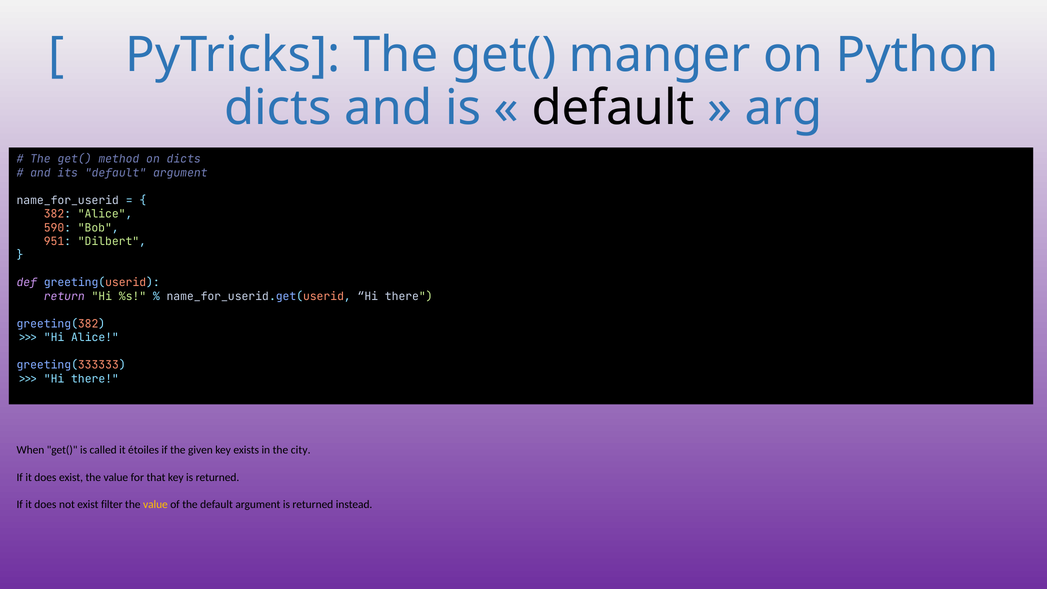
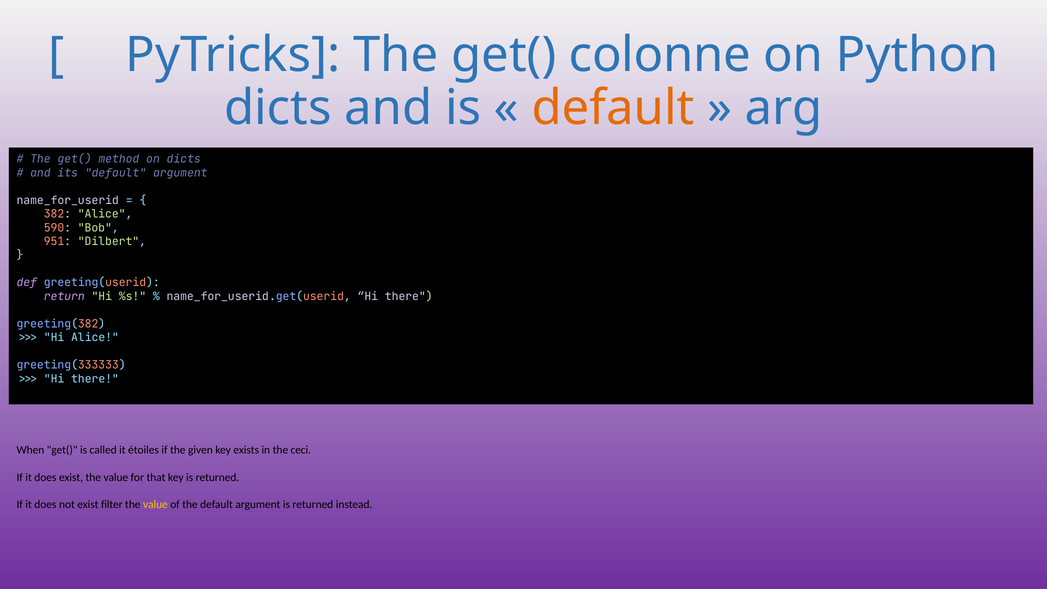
manger: manger -> colonne
default at (613, 108) colour: black -> orange
city: city -> ceci
